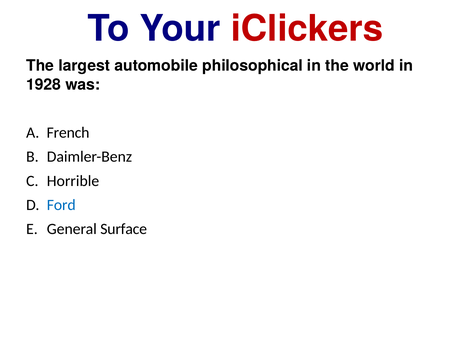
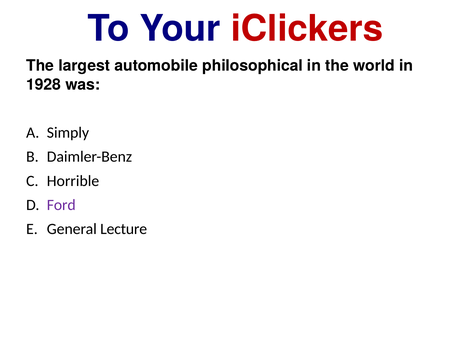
French: French -> Simply
Ford colour: blue -> purple
Surface: Surface -> Lecture
